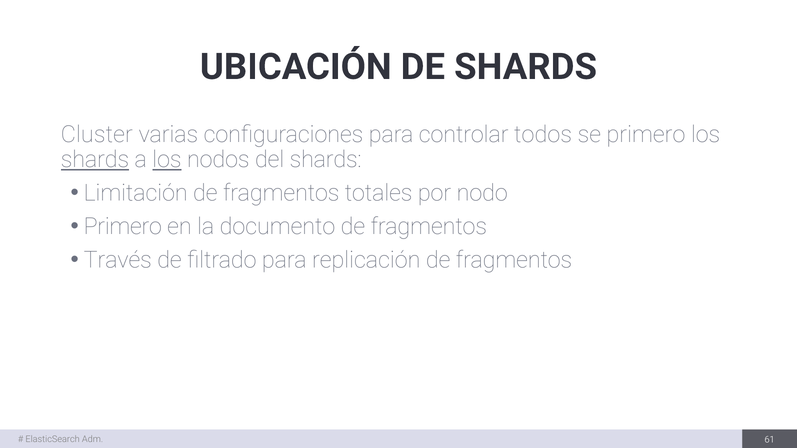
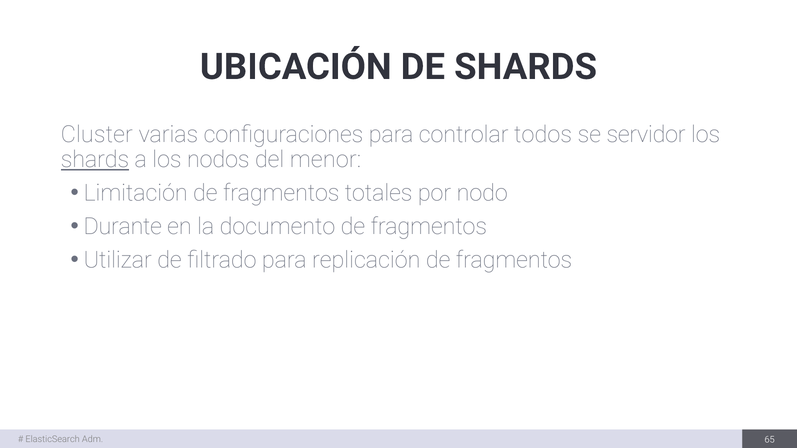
se primero: primero -> servidor
los at (167, 160) underline: present -> none
del shards: shards -> menor
Primero at (123, 227): Primero -> Durante
Través: Través -> Utilizar
61: 61 -> 65
